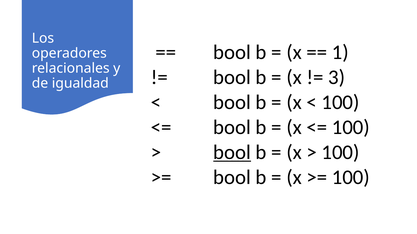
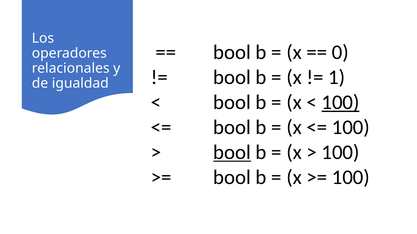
1: 1 -> 0
3: 3 -> 1
100 at (340, 103) underline: none -> present
